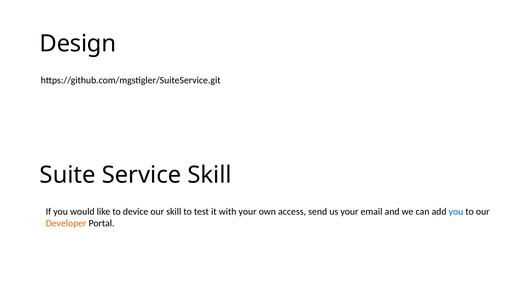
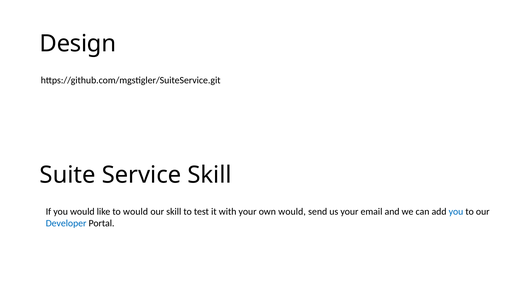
to device: device -> would
own access: access -> would
Developer colour: orange -> blue
